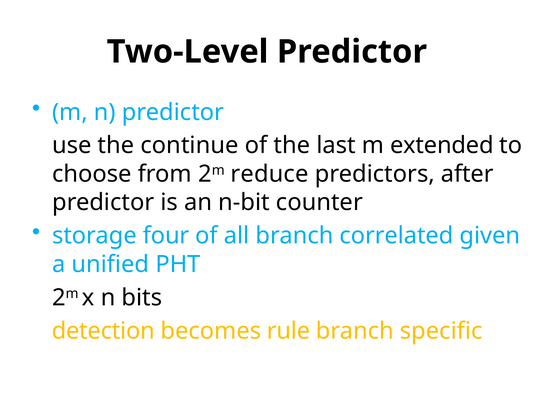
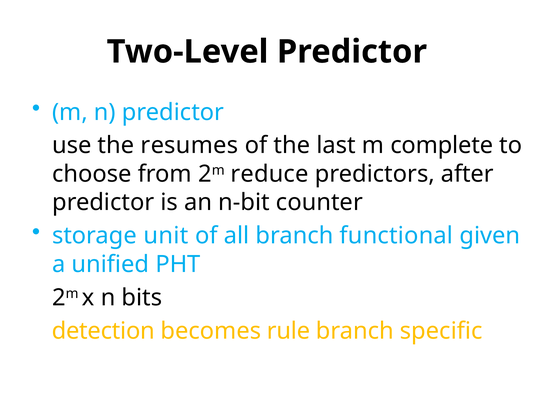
continue: continue -> resumes
extended: extended -> complete
four: four -> unit
correlated: correlated -> functional
